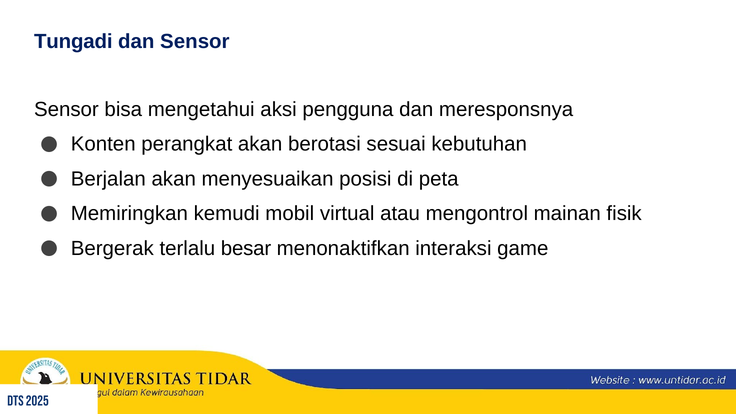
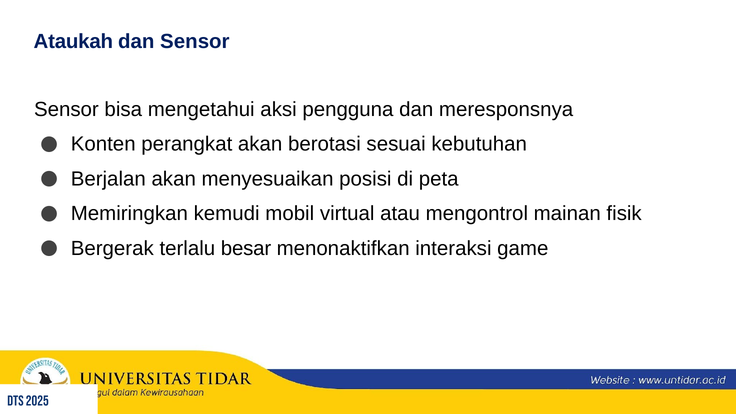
Tungadi: Tungadi -> Ataukah
